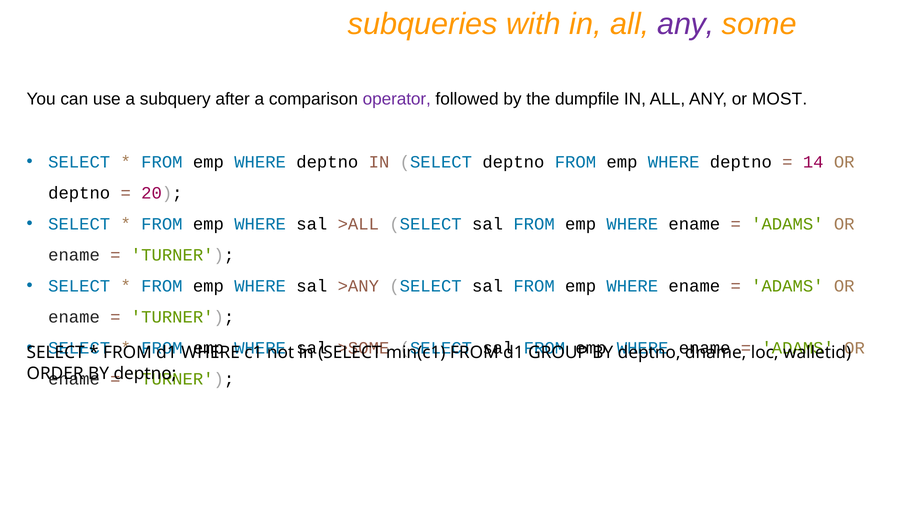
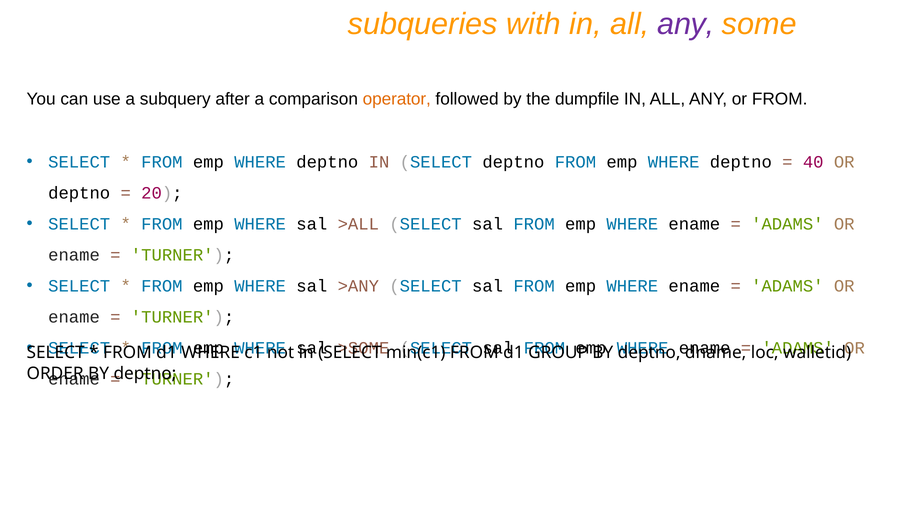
operator colour: purple -> orange
or MOST: MOST -> FROM
14: 14 -> 40
